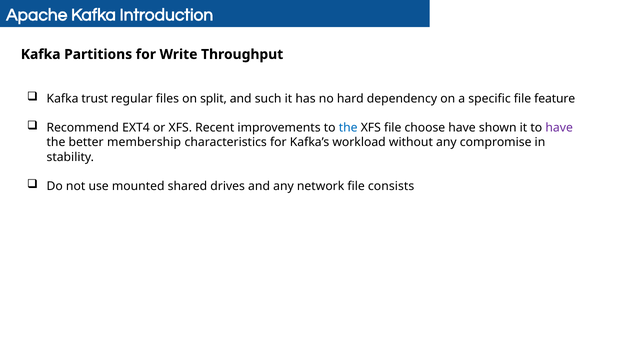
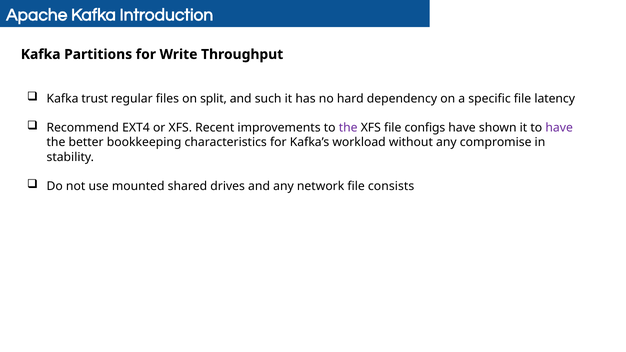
feature: feature -> latency
the at (348, 128) colour: blue -> purple
choose: choose -> configs
membership: membership -> bookkeeping
